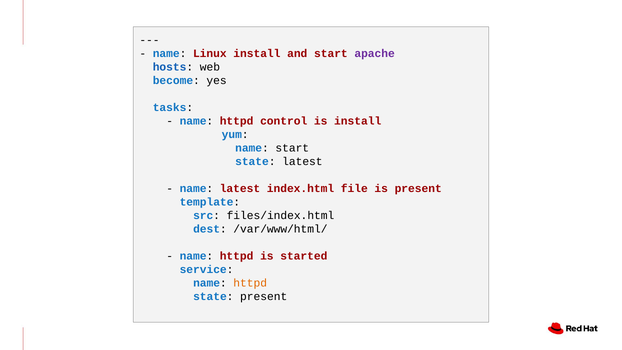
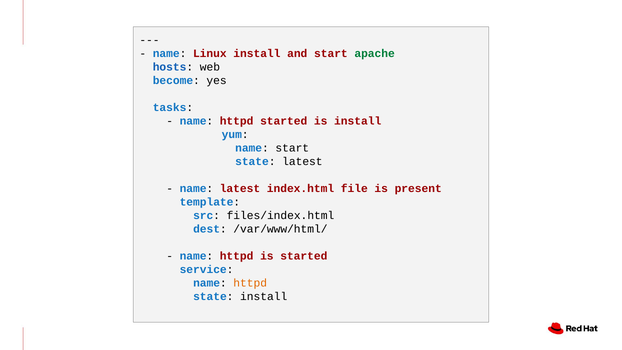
apache colour: purple -> green
httpd control: control -> started
state present: present -> install
